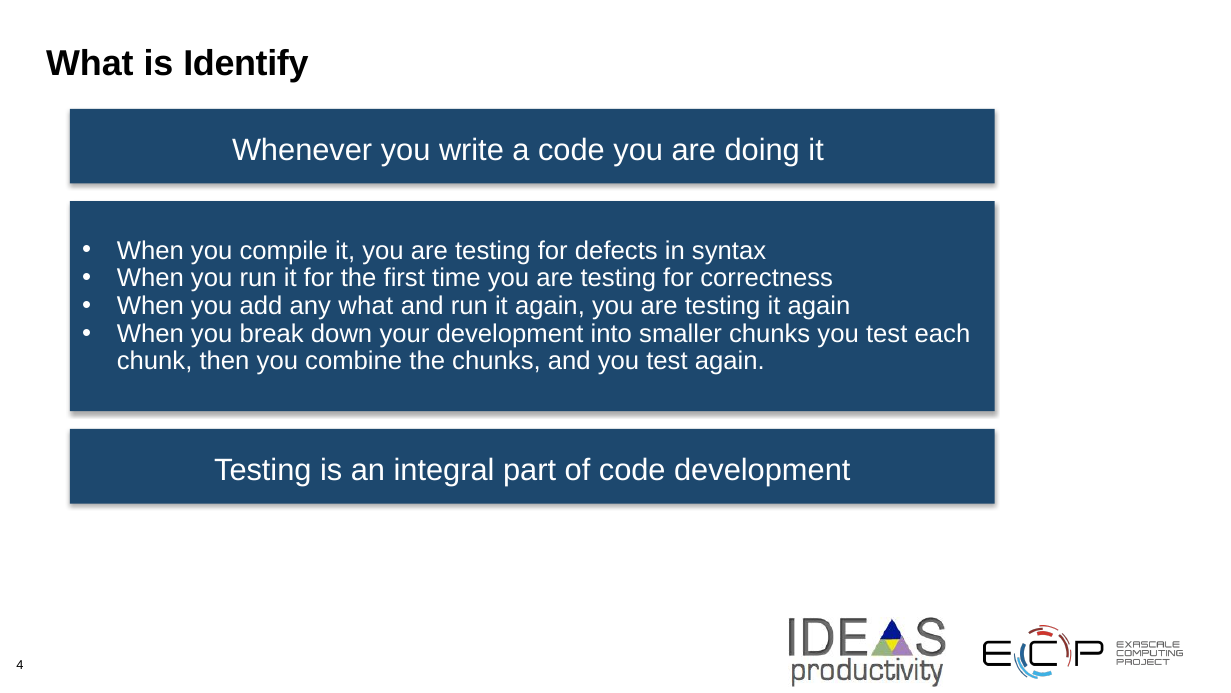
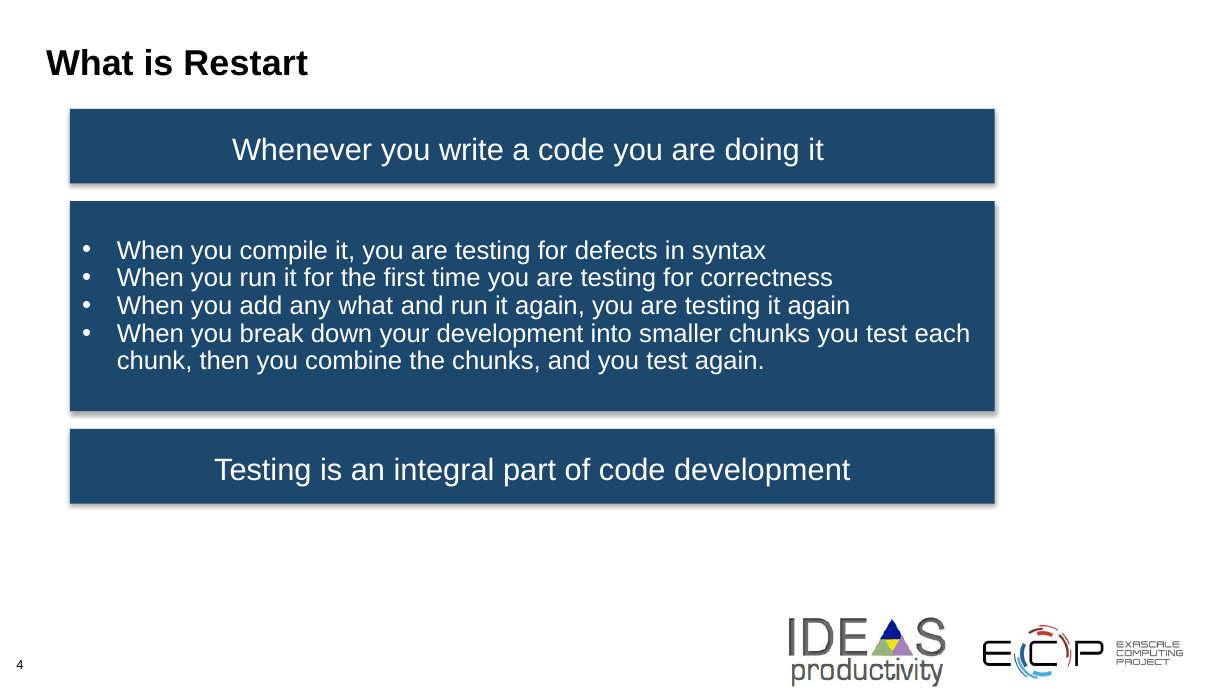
Identify: Identify -> Restart
